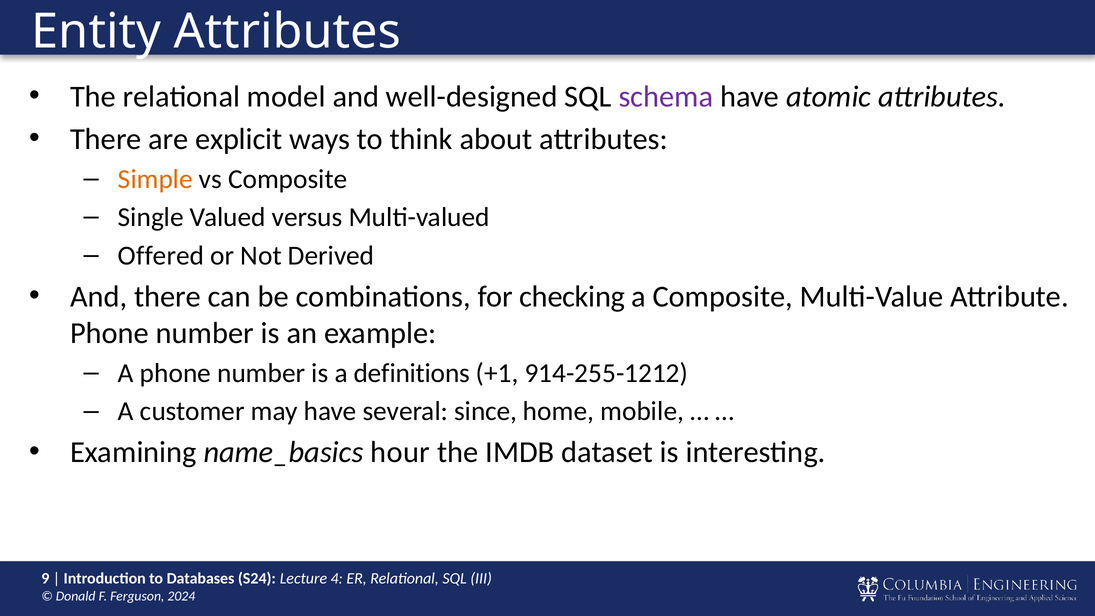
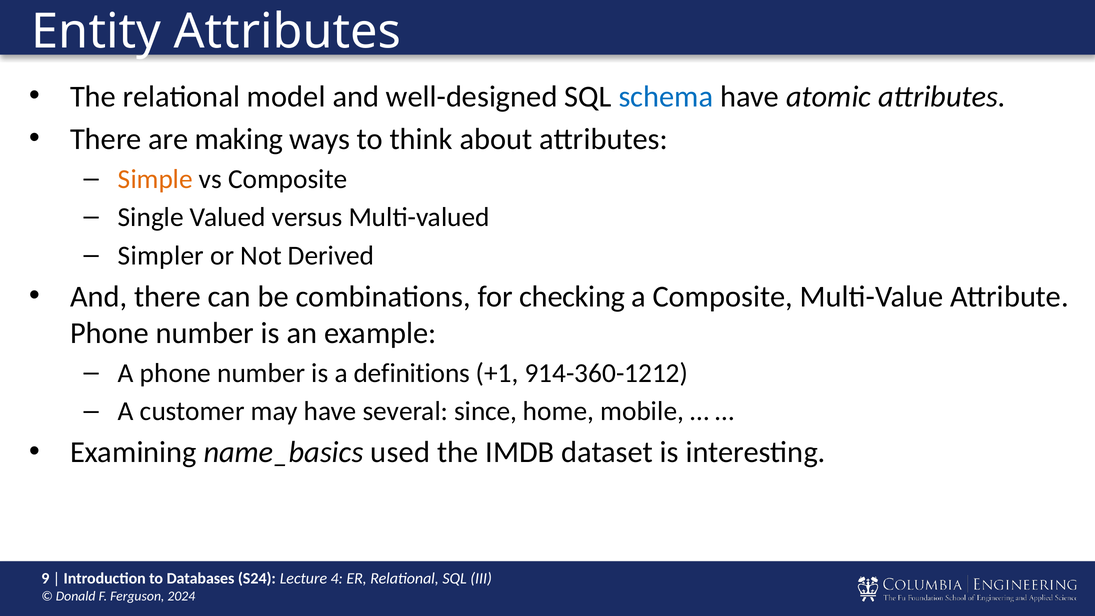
schema colour: purple -> blue
explicit: explicit -> making
Offered: Offered -> Simpler
914-255-1212: 914-255-1212 -> 914-360-1212
hour: hour -> used
